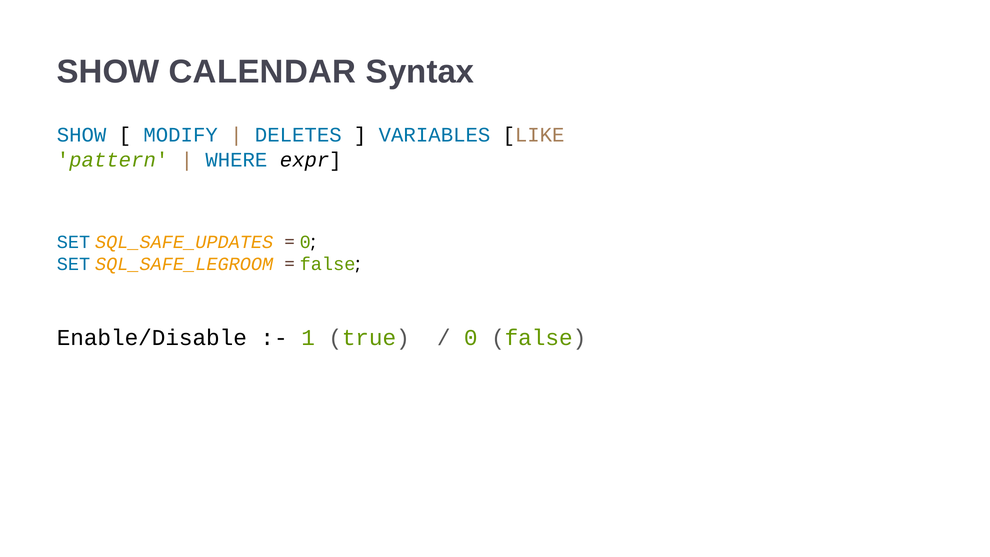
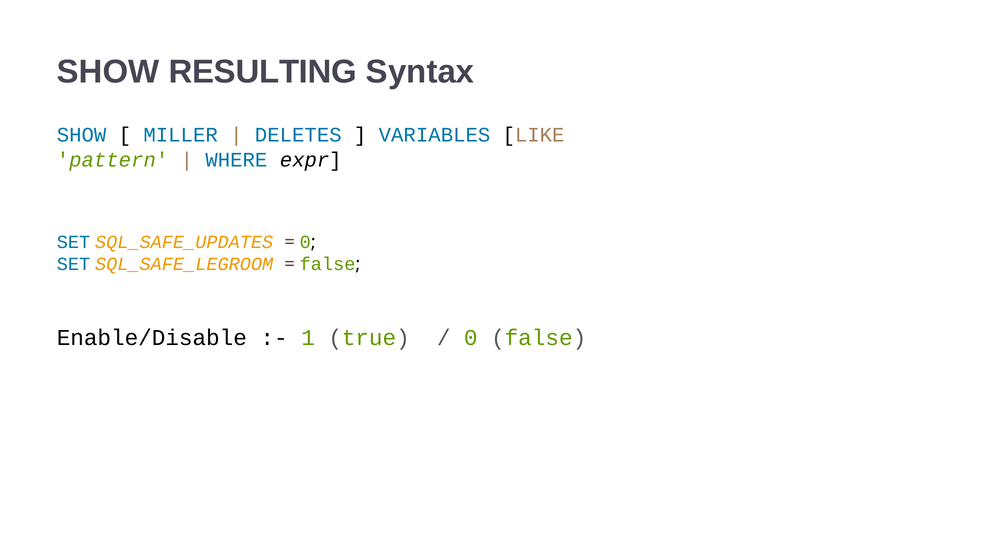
CALENDAR: CALENDAR -> RESULTING
MODIFY: MODIFY -> MILLER
